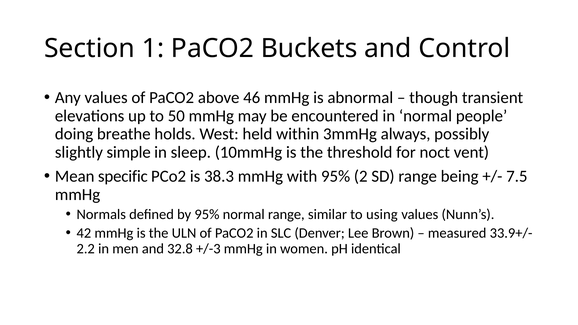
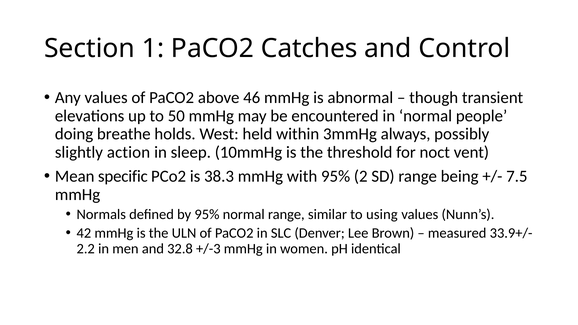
Buckets: Buckets -> Catches
simple: simple -> action
